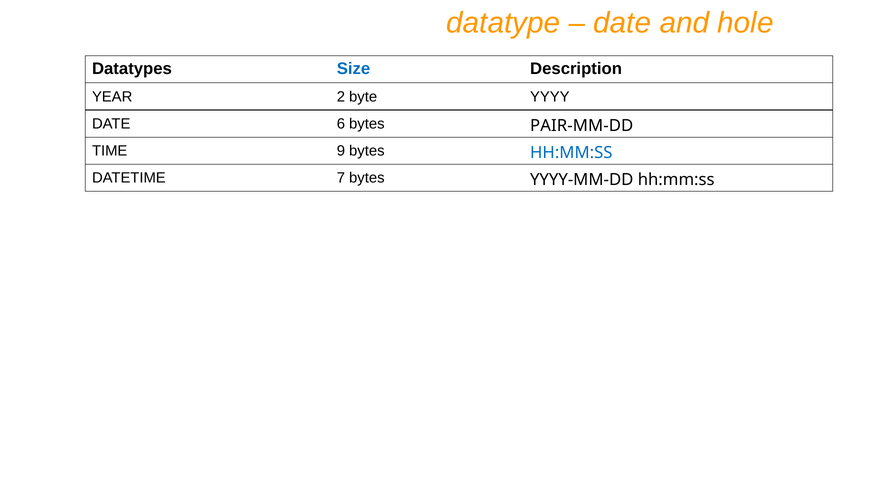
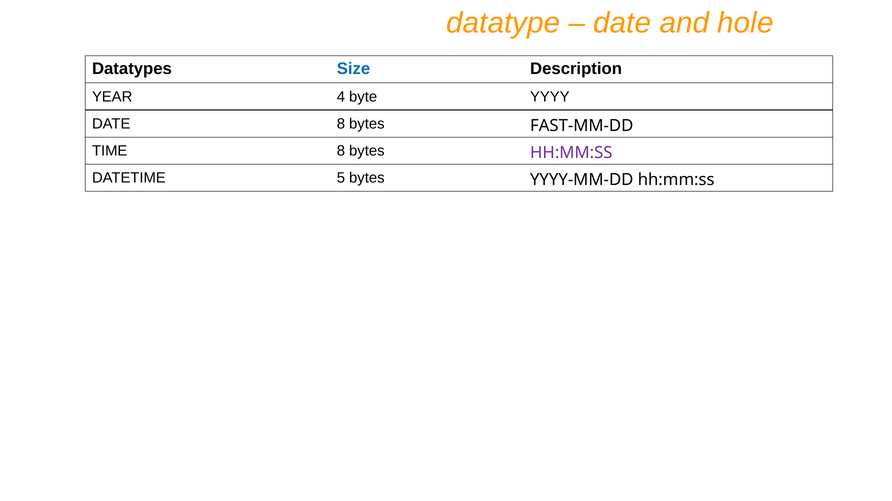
2: 2 -> 4
DATE 6: 6 -> 8
PAIR-MM-DD: PAIR-MM-DD -> FAST-MM-DD
TIME 9: 9 -> 8
HH:MM:SS at (571, 153) colour: blue -> purple
7: 7 -> 5
